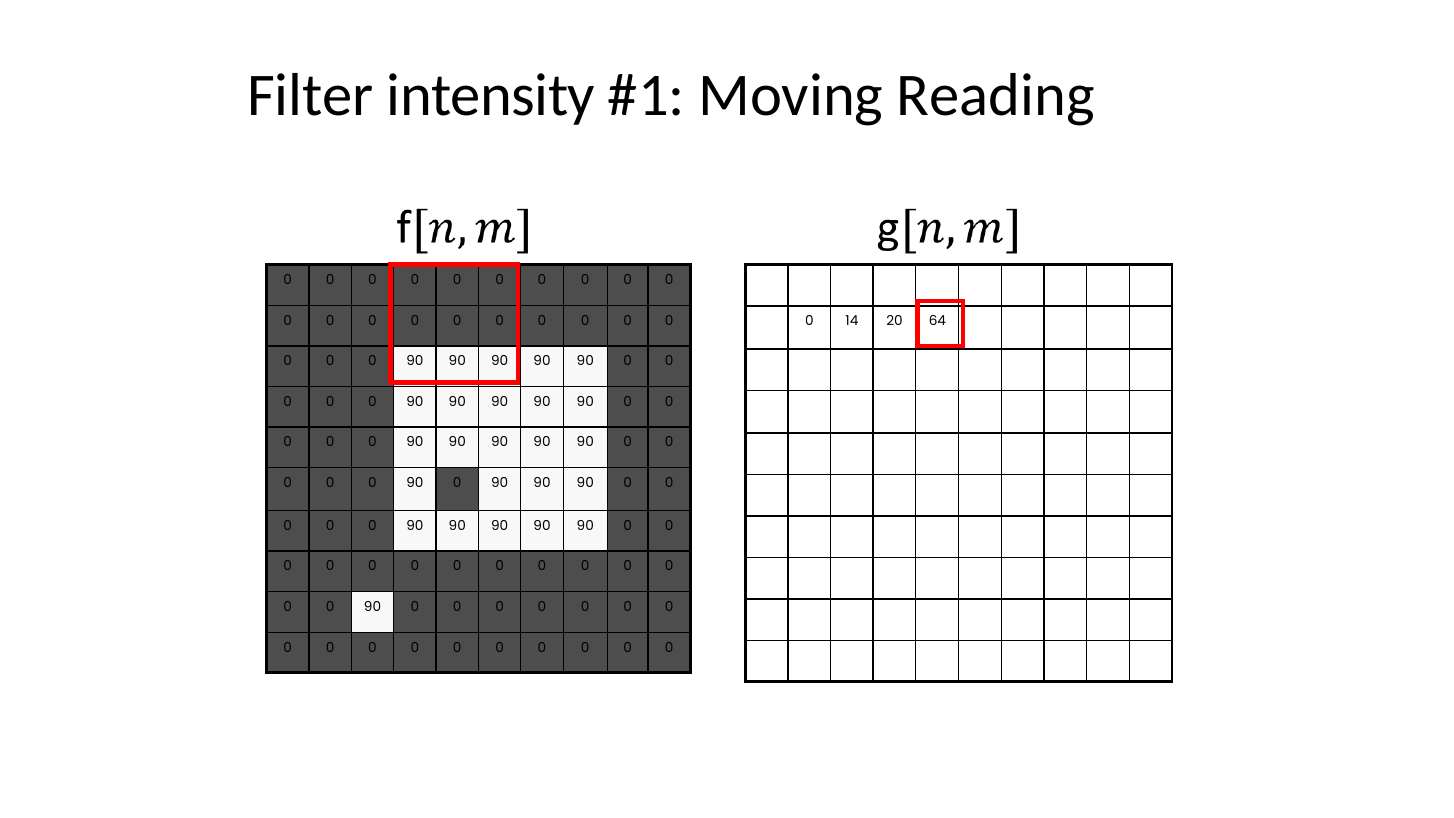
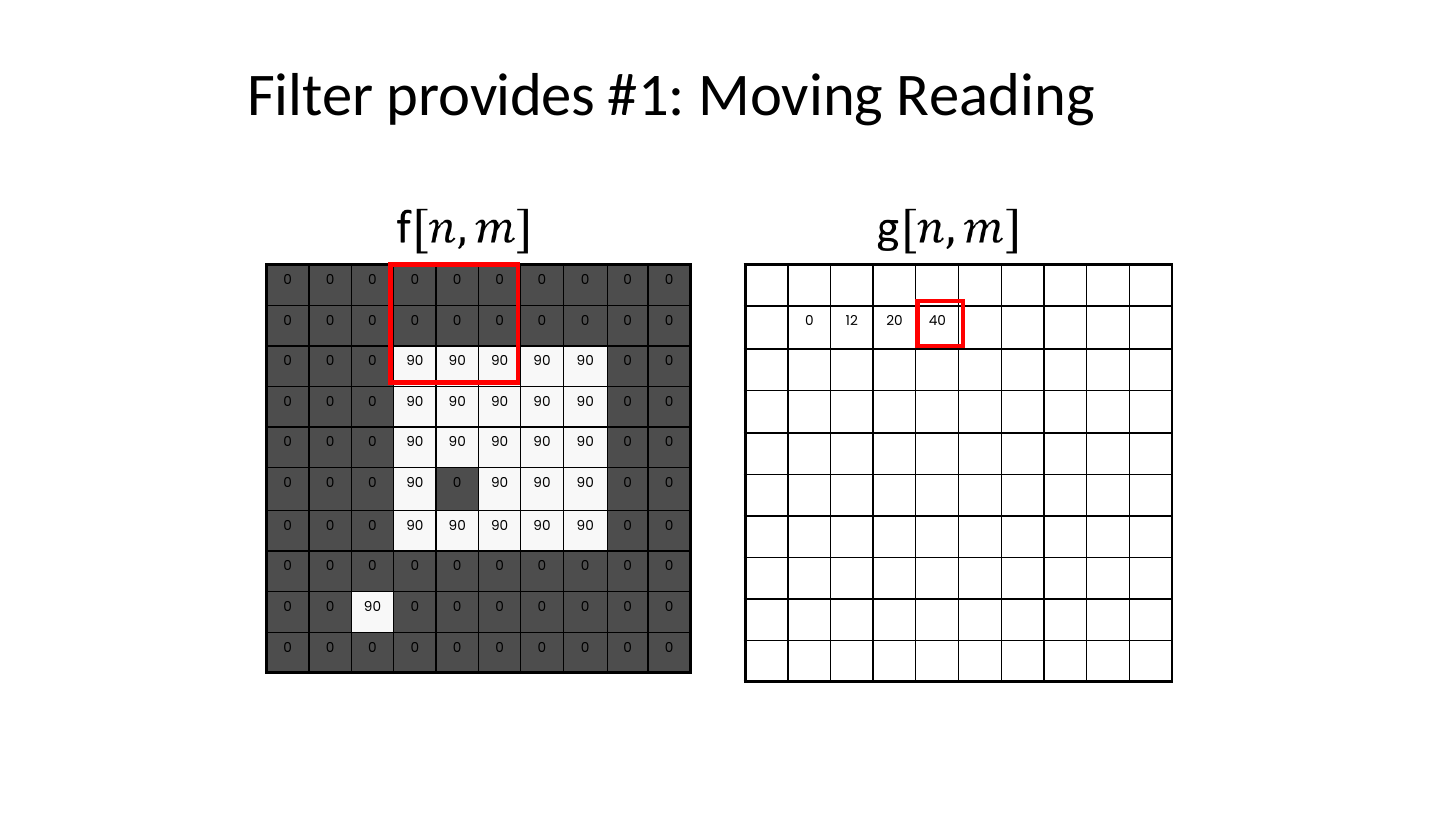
intensity: intensity -> provides
14: 14 -> 12
64: 64 -> 40
